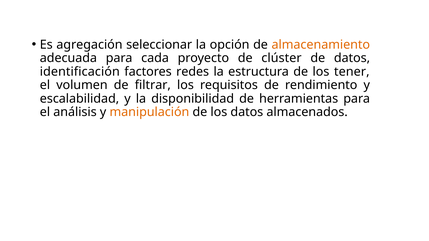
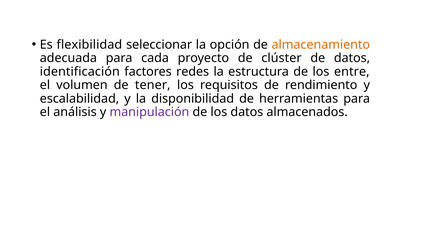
agregación: agregación -> flexibilidad
tener: tener -> entre
filtrar: filtrar -> tener
manipulación colour: orange -> purple
